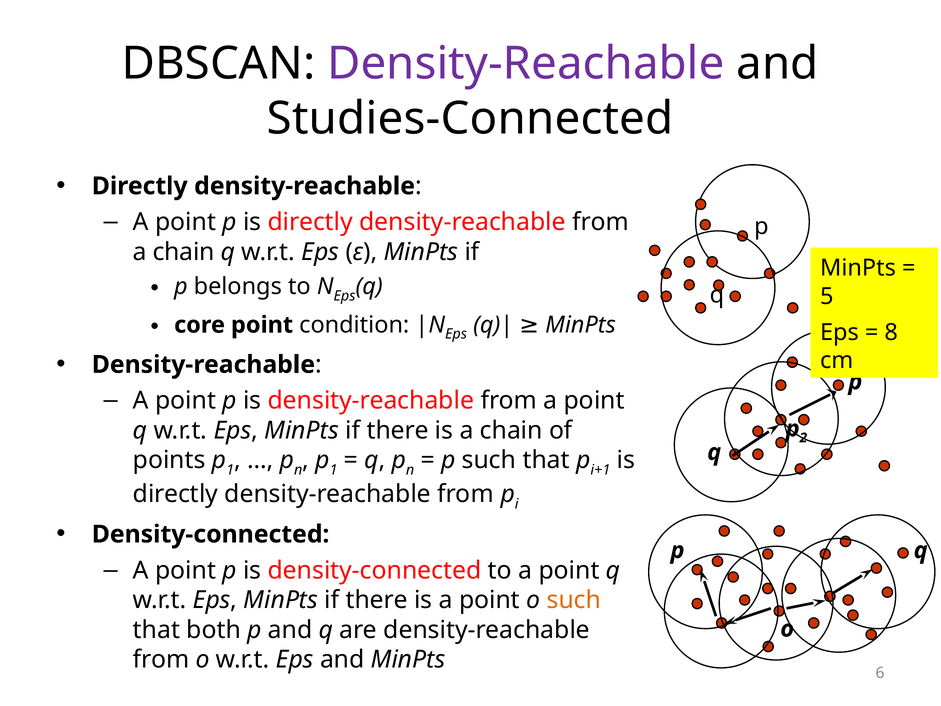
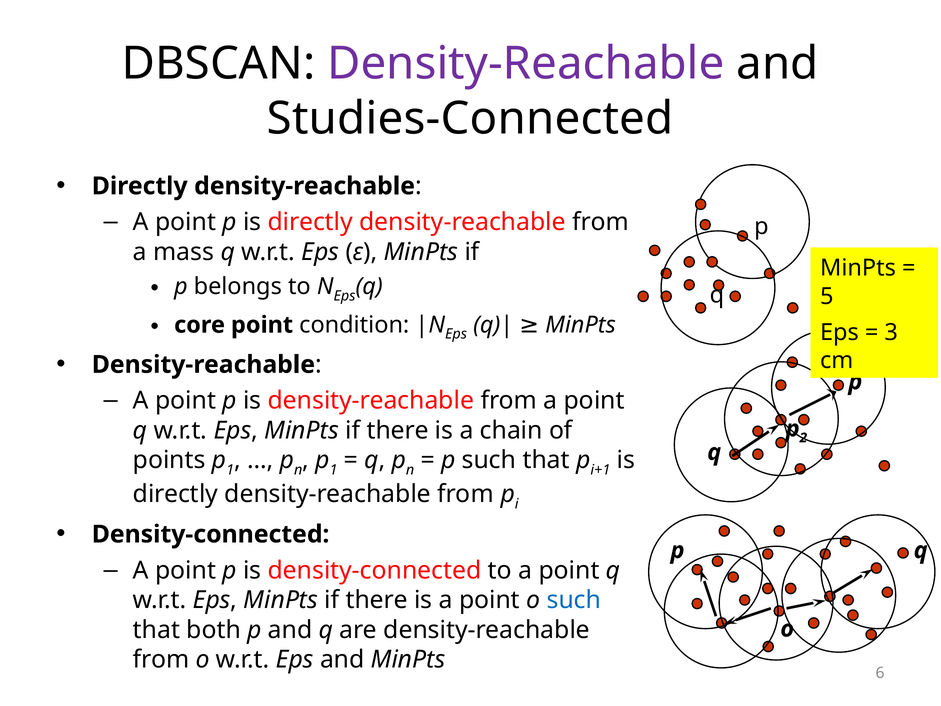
chain at (184, 252): chain -> mass
8: 8 -> 3
such at (574, 600) colour: orange -> blue
